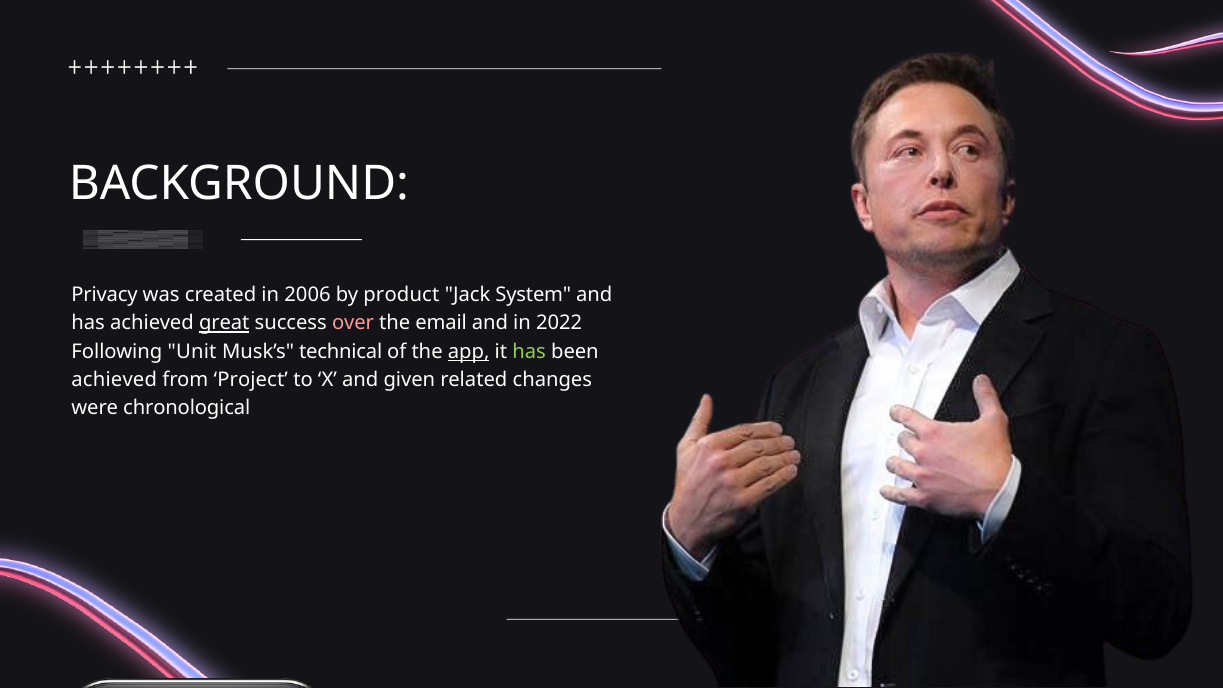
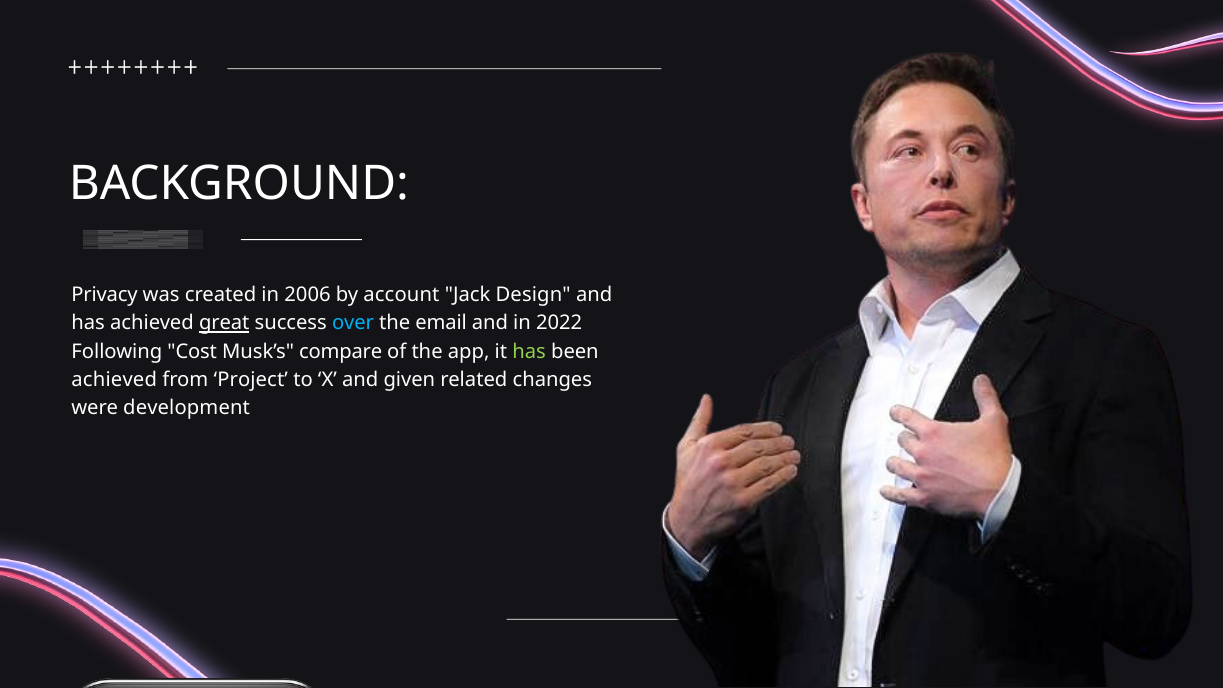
product: product -> account
System: System -> Design
over colour: pink -> light blue
Unit: Unit -> Cost
technical: technical -> compare
app underline: present -> none
chronological: chronological -> development
